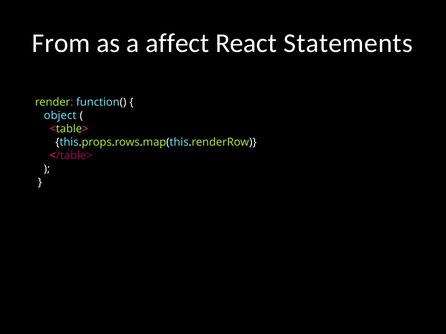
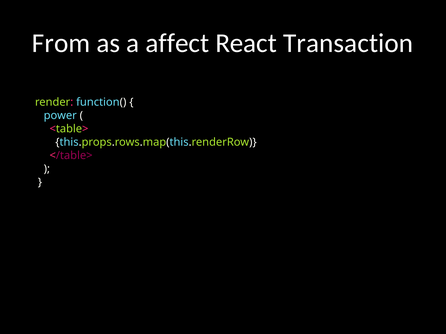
Statements: Statements -> Transaction
object: object -> power
